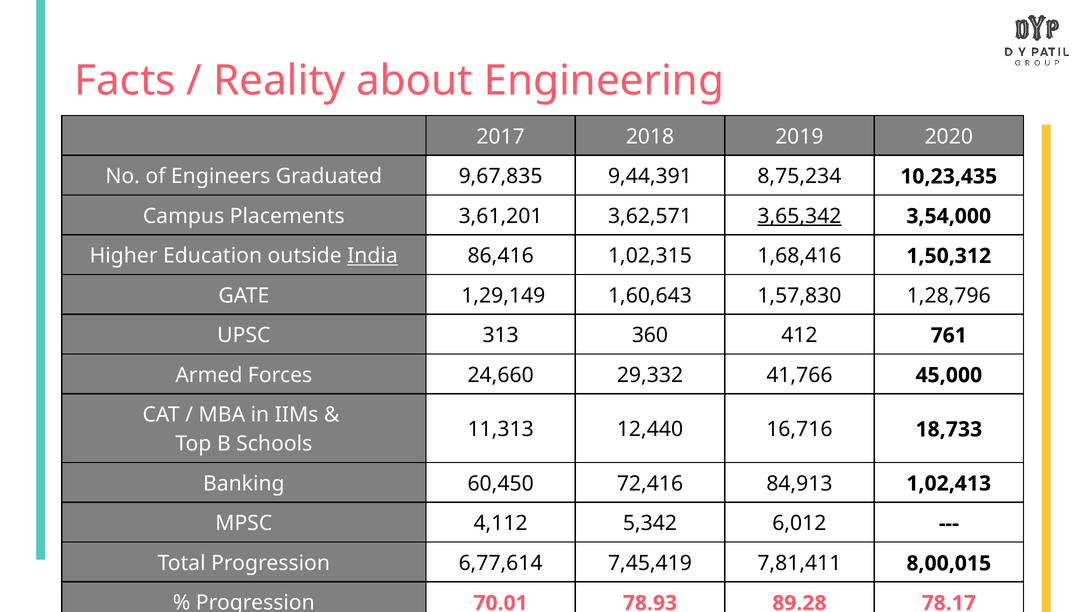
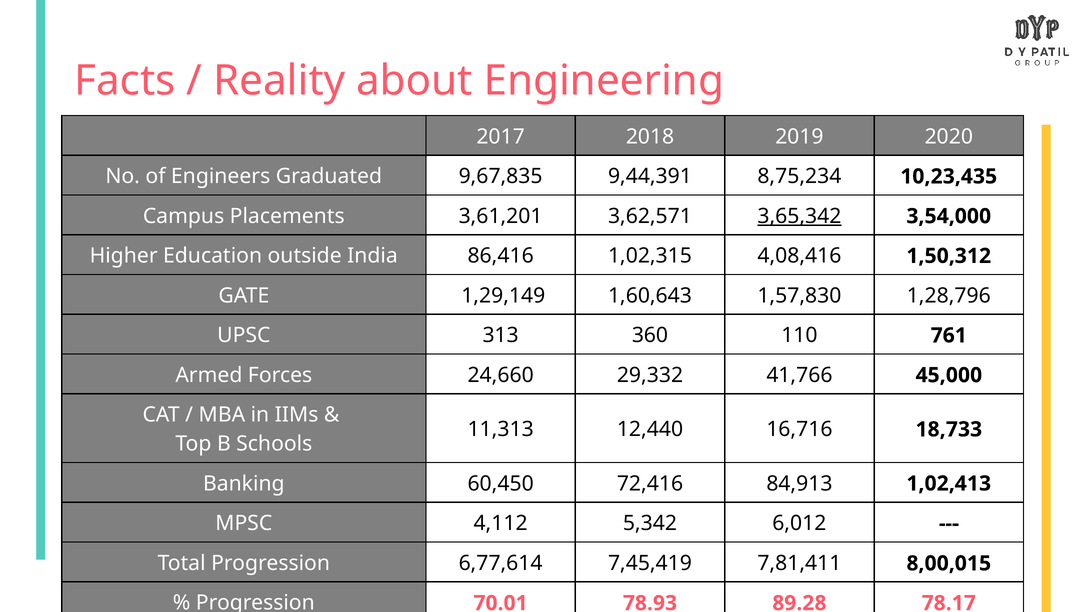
India underline: present -> none
1,68,416: 1,68,416 -> 4,08,416
412: 412 -> 110
